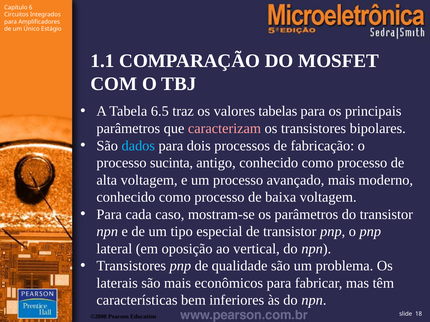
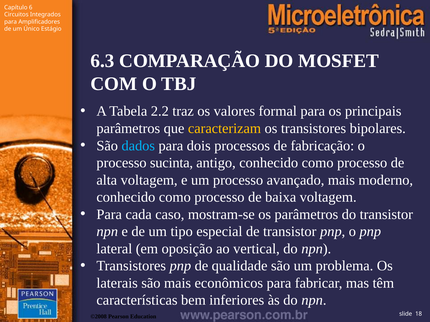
1.1: 1.1 -> 6.3
6.5: 6.5 -> 2.2
tabelas: tabelas -> formal
caracterizam colour: pink -> yellow
